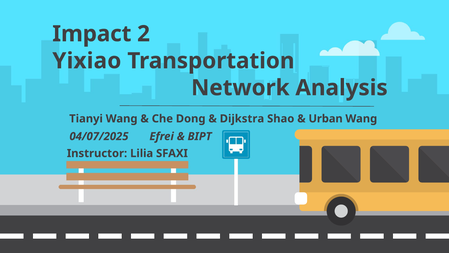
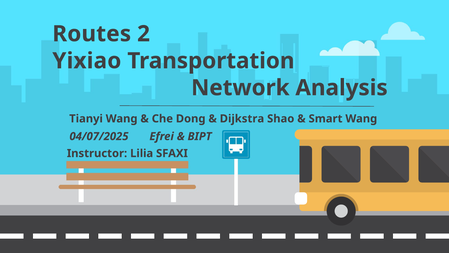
Impact: Impact -> Routes
Urban: Urban -> Smart
